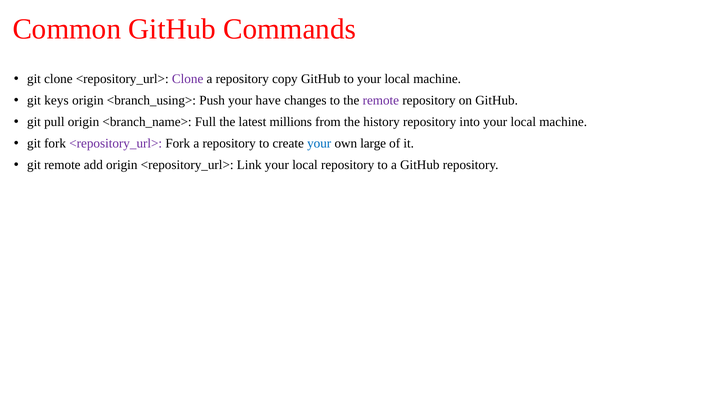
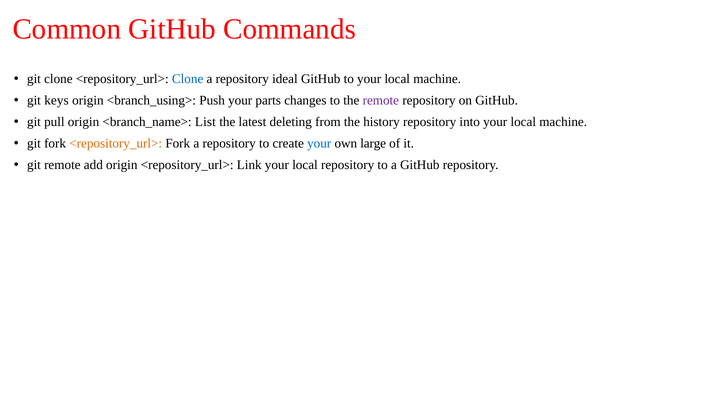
Clone at (188, 79) colour: purple -> blue
copy: copy -> ideal
have: have -> parts
Full: Full -> List
millions: millions -> deleting
<repository_url> at (116, 143) colour: purple -> orange
